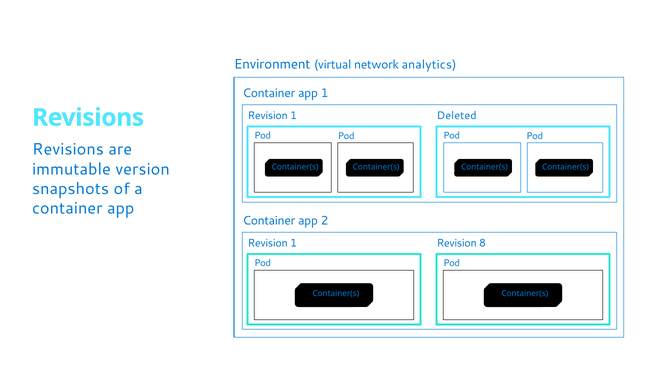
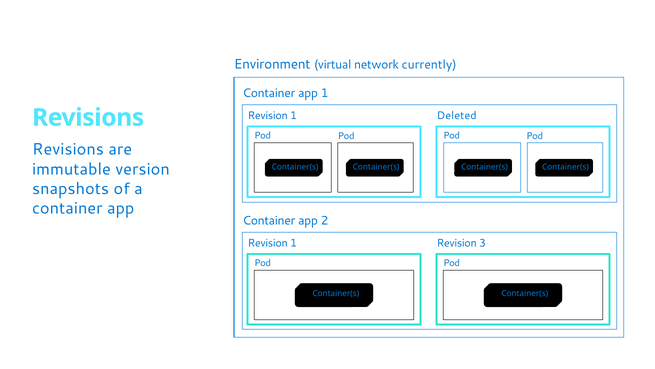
analytics: analytics -> currently
8: 8 -> 3
